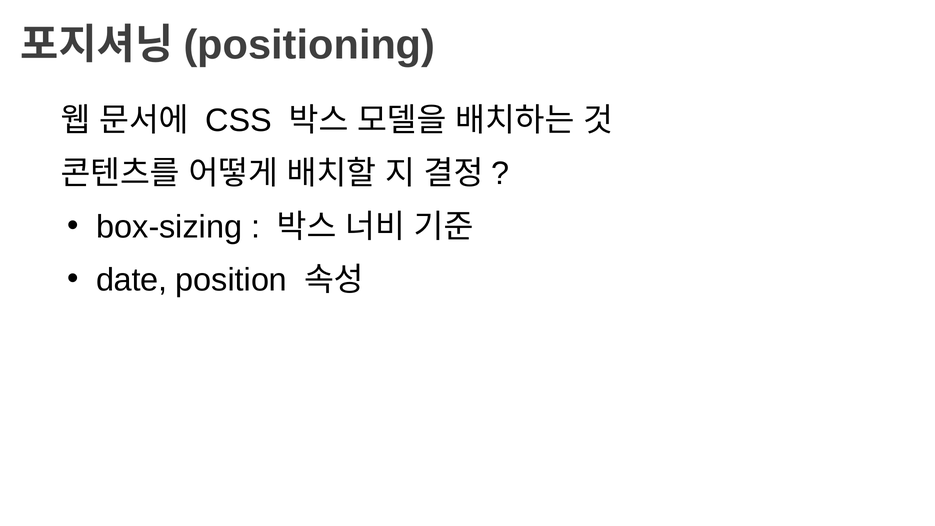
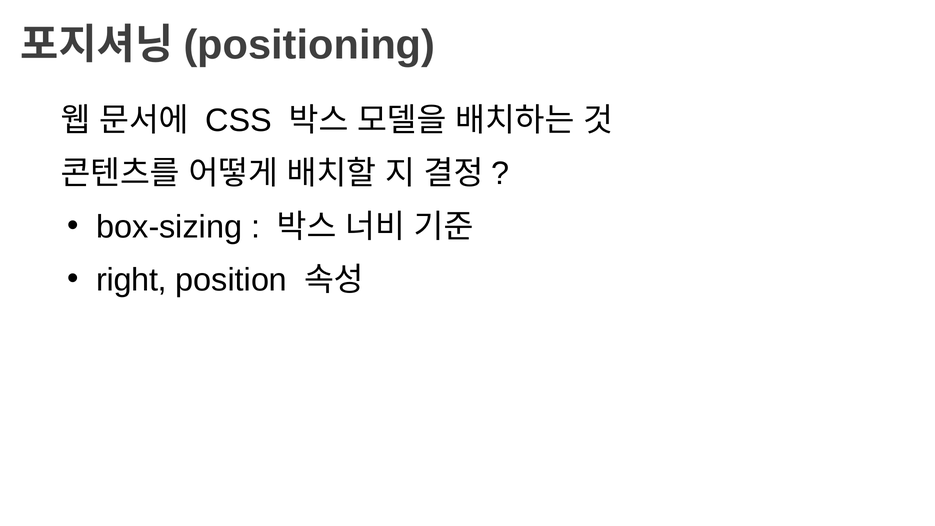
date: date -> right
